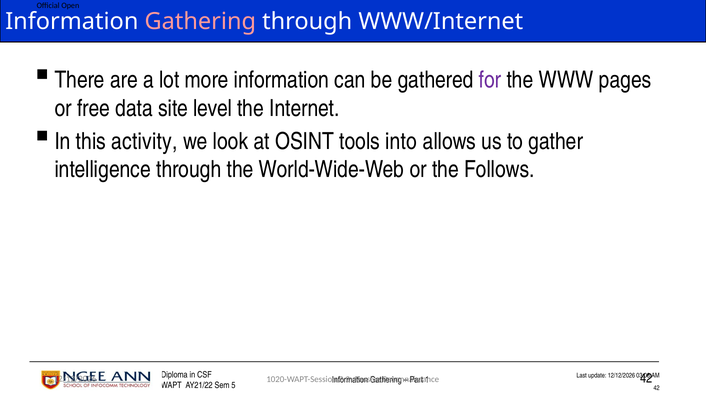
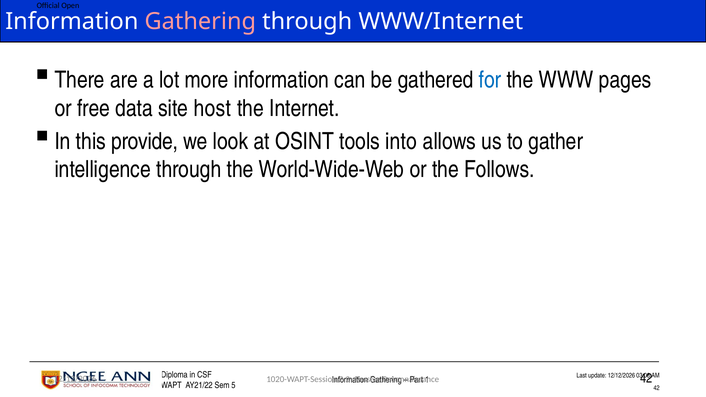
for colour: purple -> blue
level: level -> host
activity: activity -> provide
